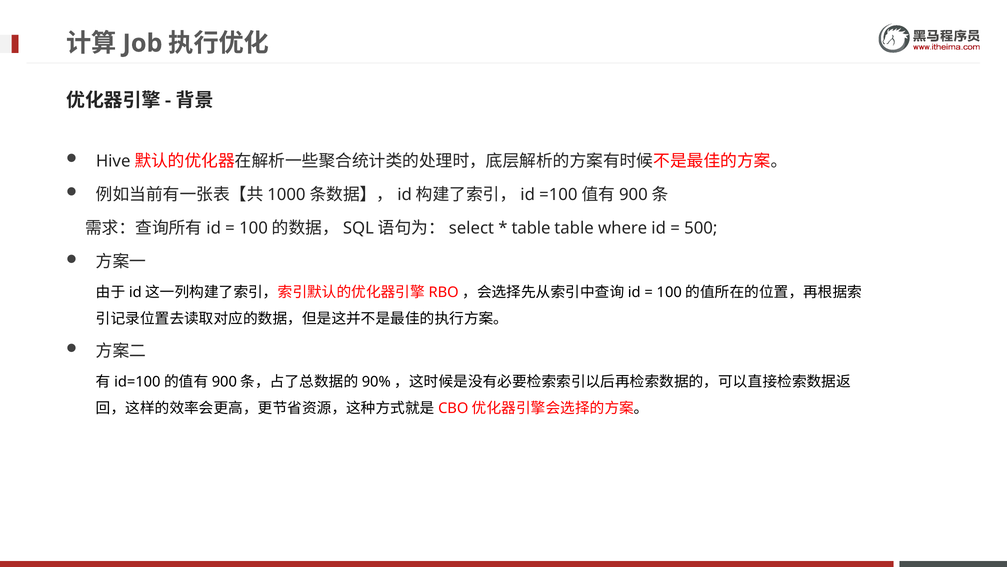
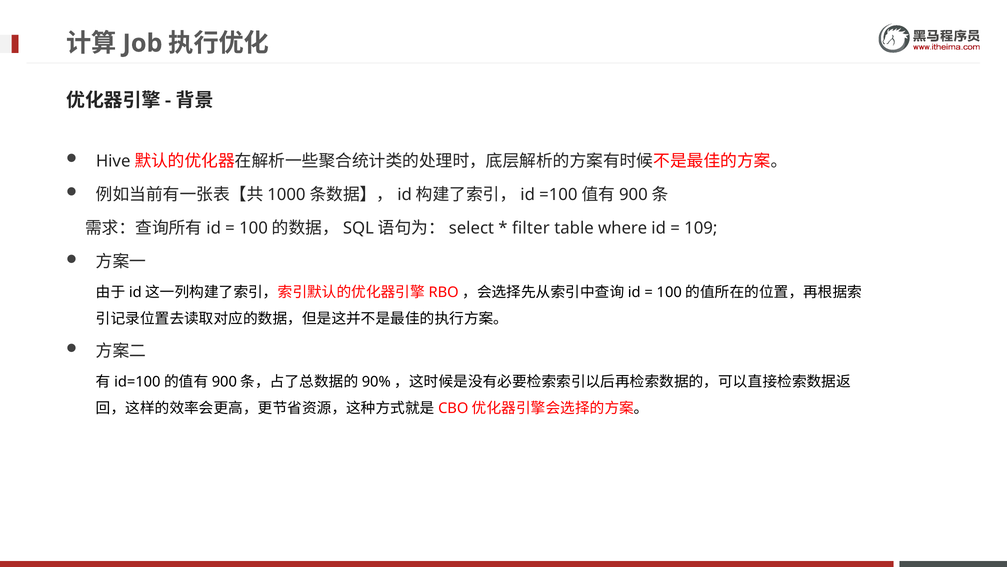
table at (531, 228): table -> filter
500: 500 -> 109
